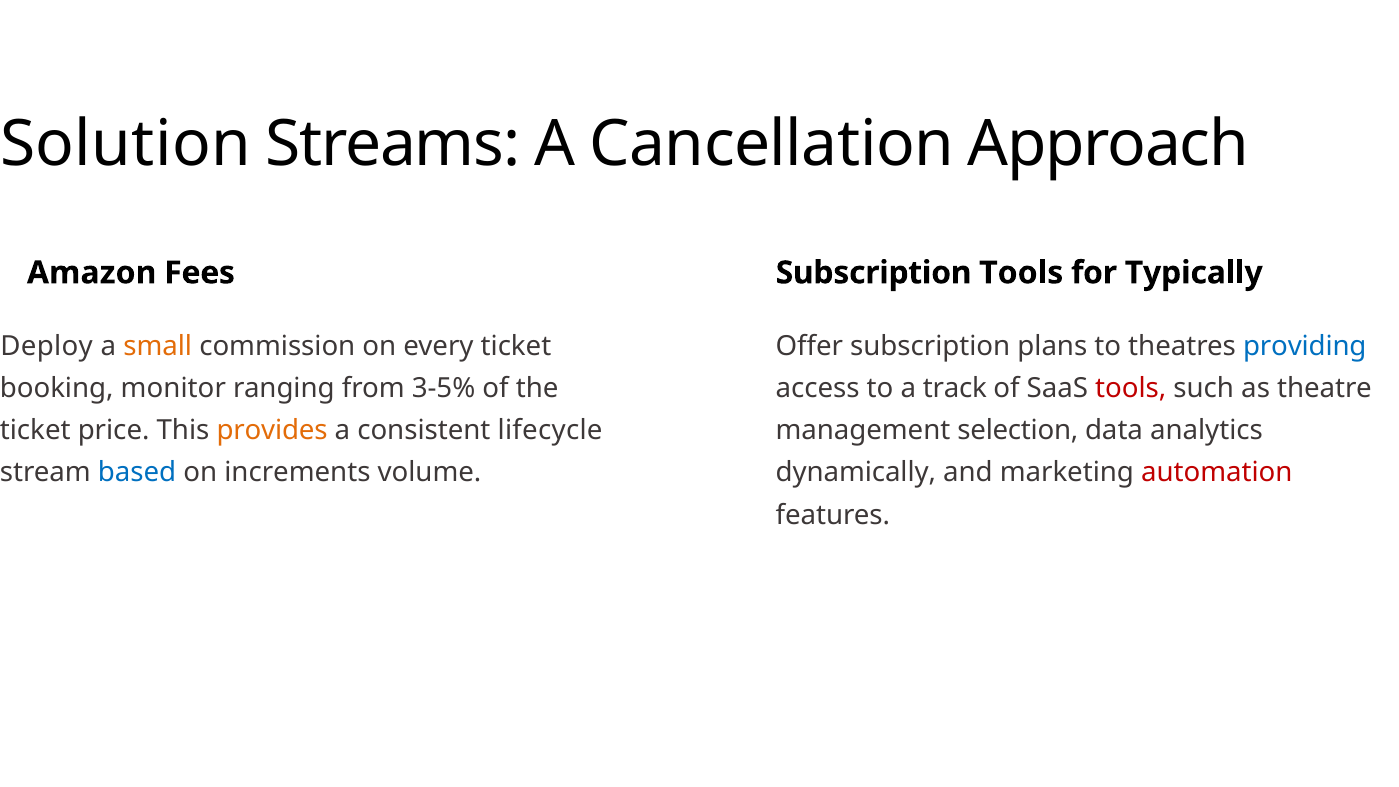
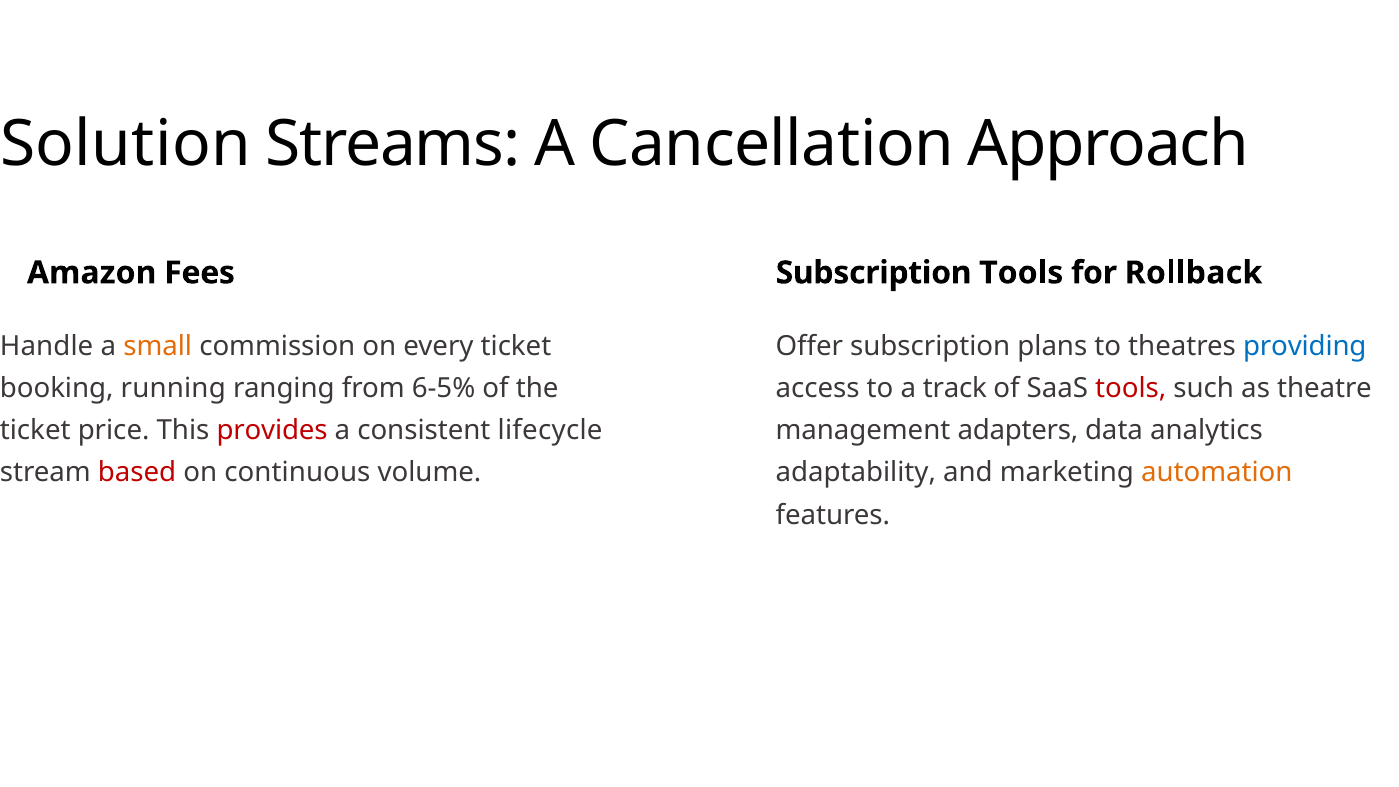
Typically: Typically -> Rollback
Deploy: Deploy -> Handle
monitor: monitor -> running
3-5%: 3-5% -> 6-5%
provides colour: orange -> red
selection: selection -> adapters
based colour: blue -> red
increments: increments -> continuous
dynamically: dynamically -> adaptability
automation colour: red -> orange
